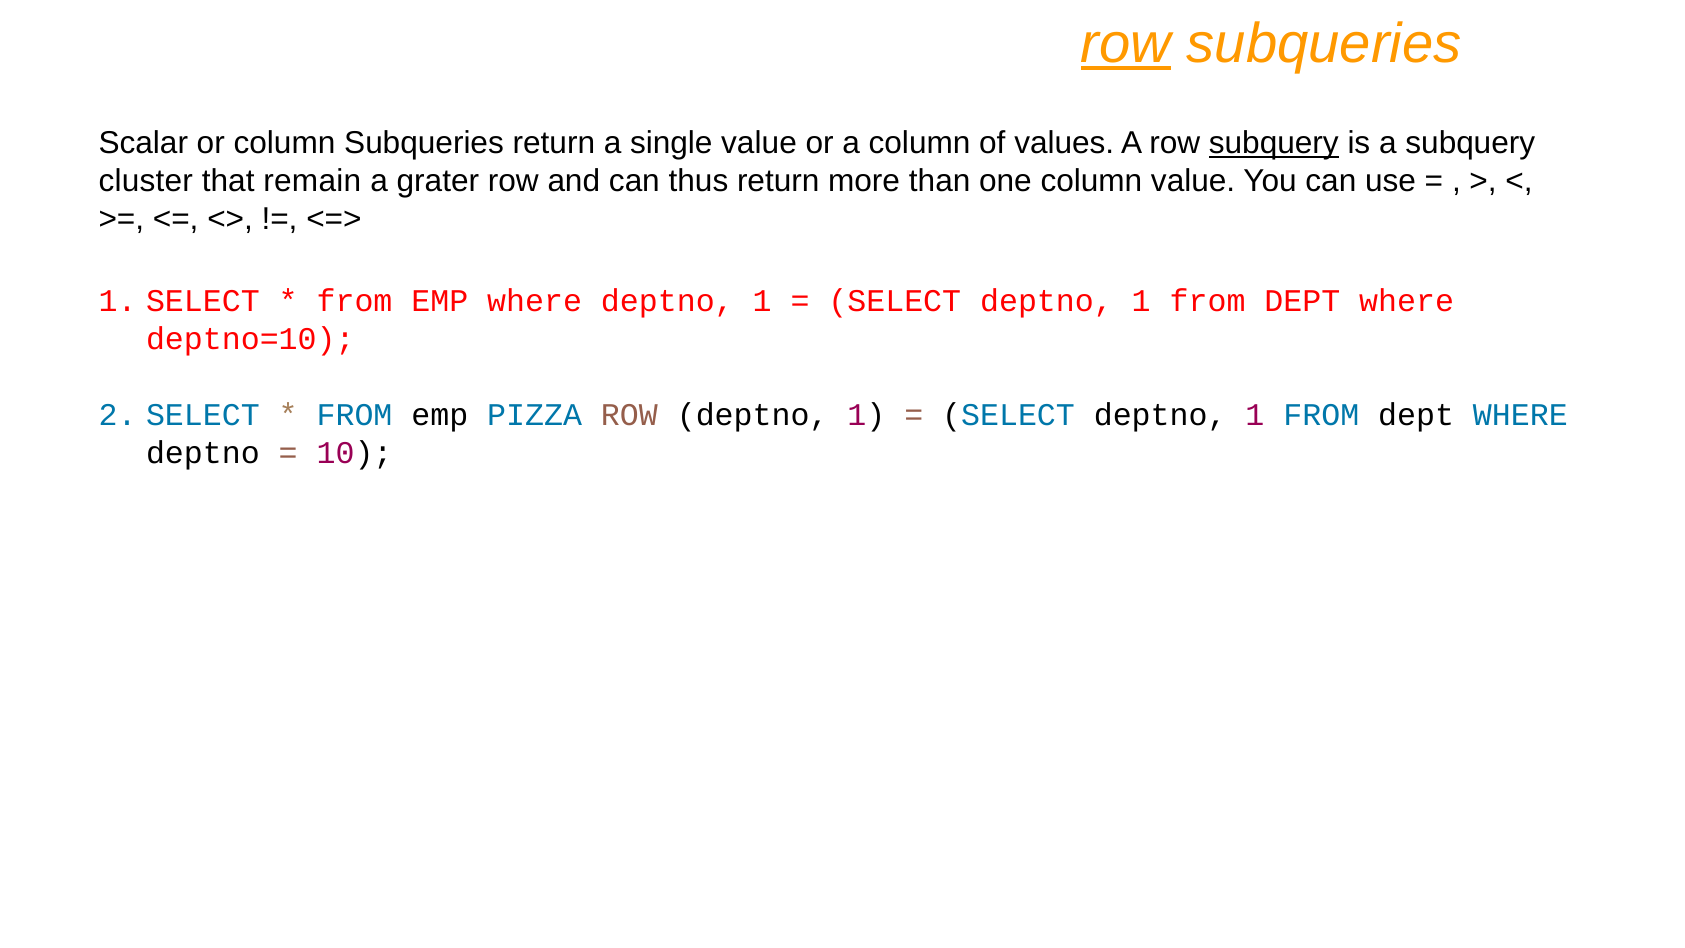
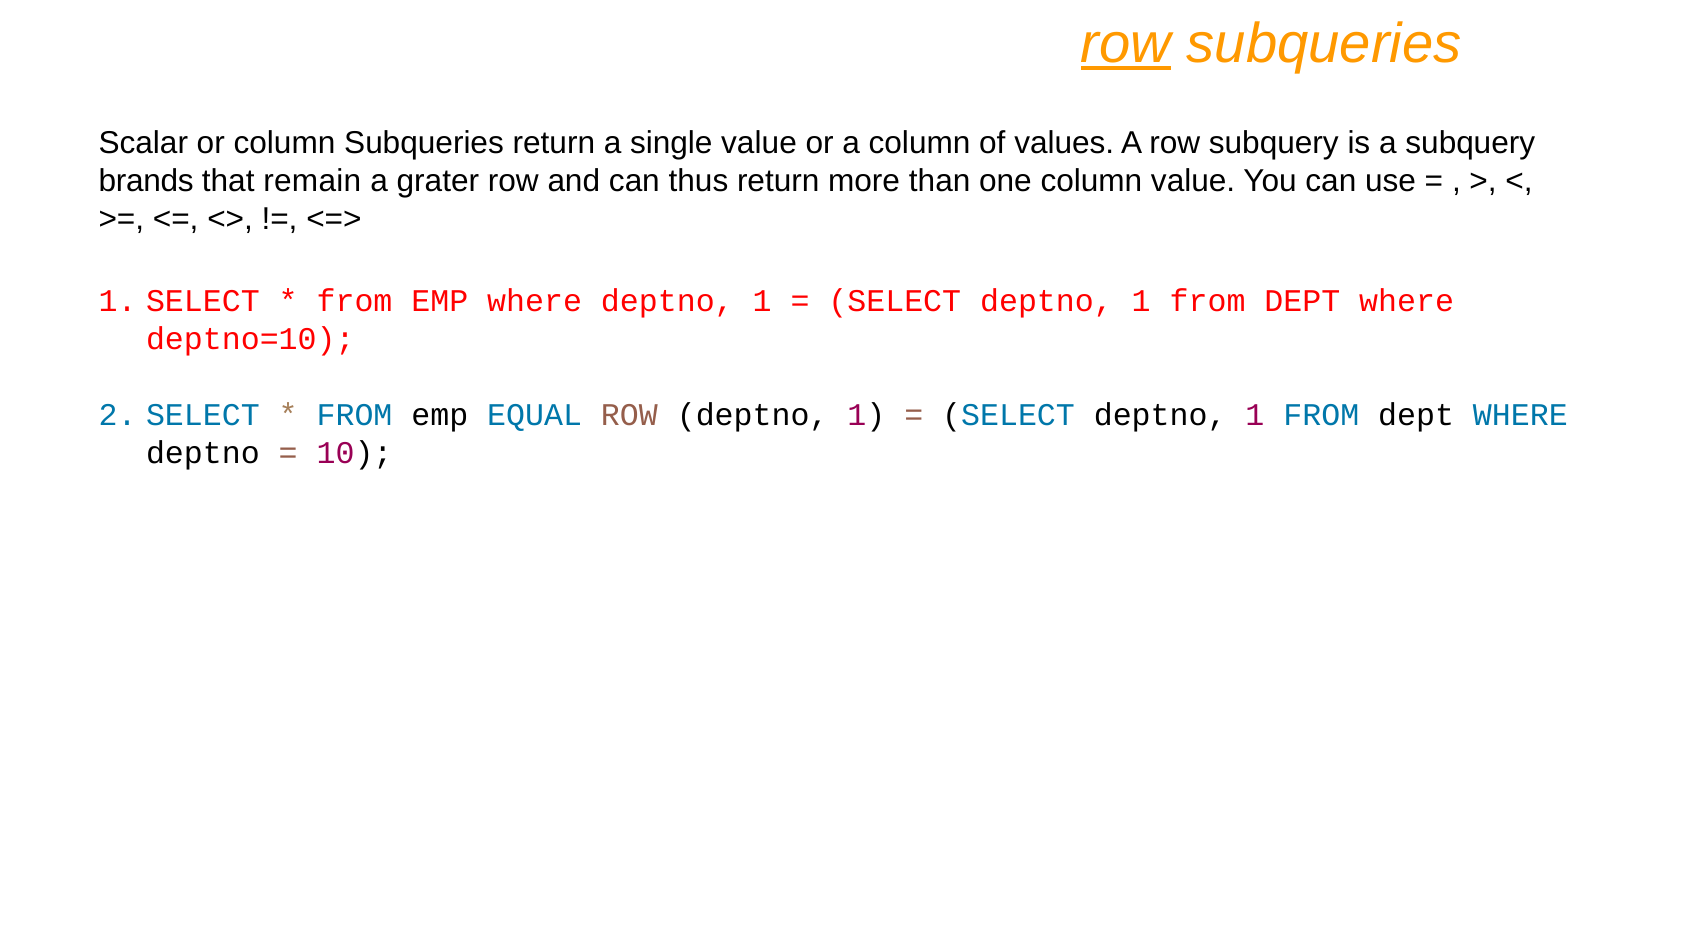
subquery at (1274, 143) underline: present -> none
cluster: cluster -> brands
PIZZA: PIZZA -> EQUAL
